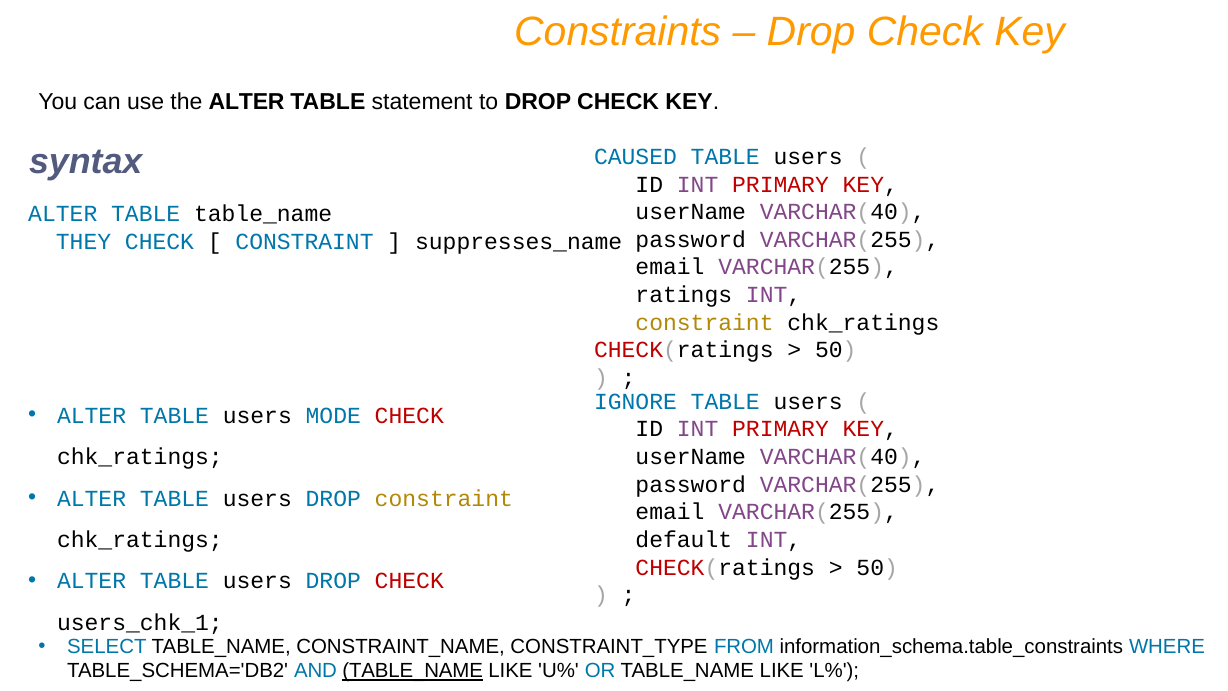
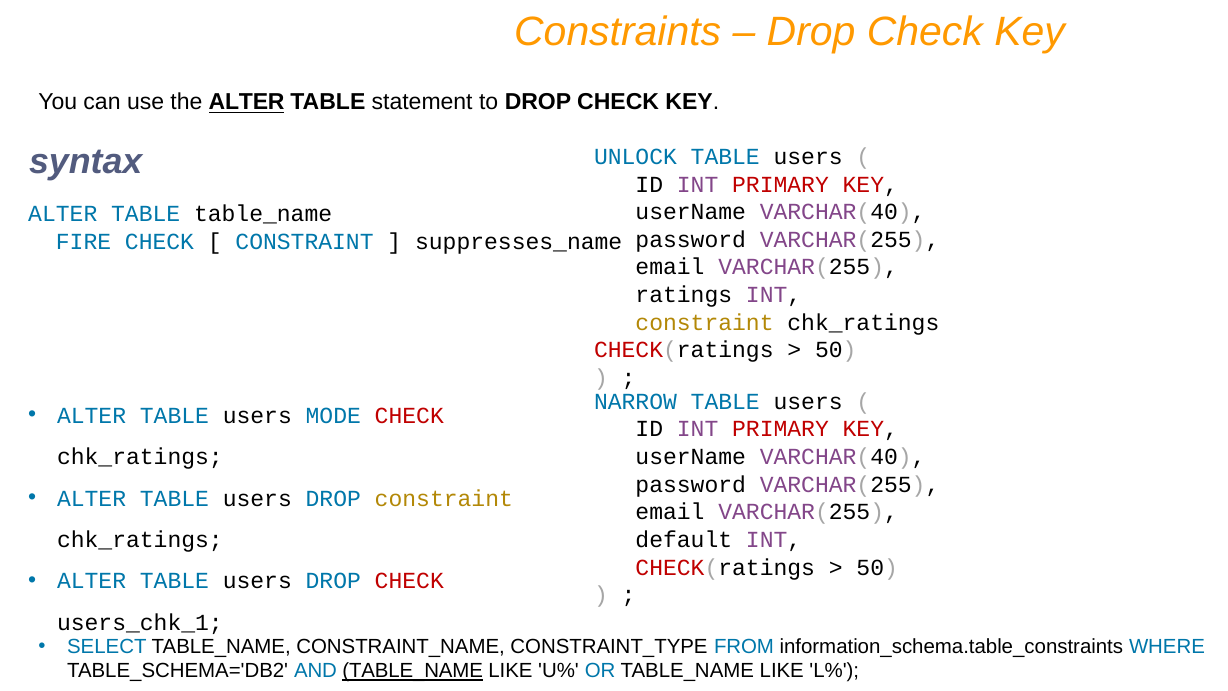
ALTER at (247, 102) underline: none -> present
CAUSED: CAUSED -> UNLOCK
THEY: THEY -> FIRE
IGNORE: IGNORE -> NARROW
